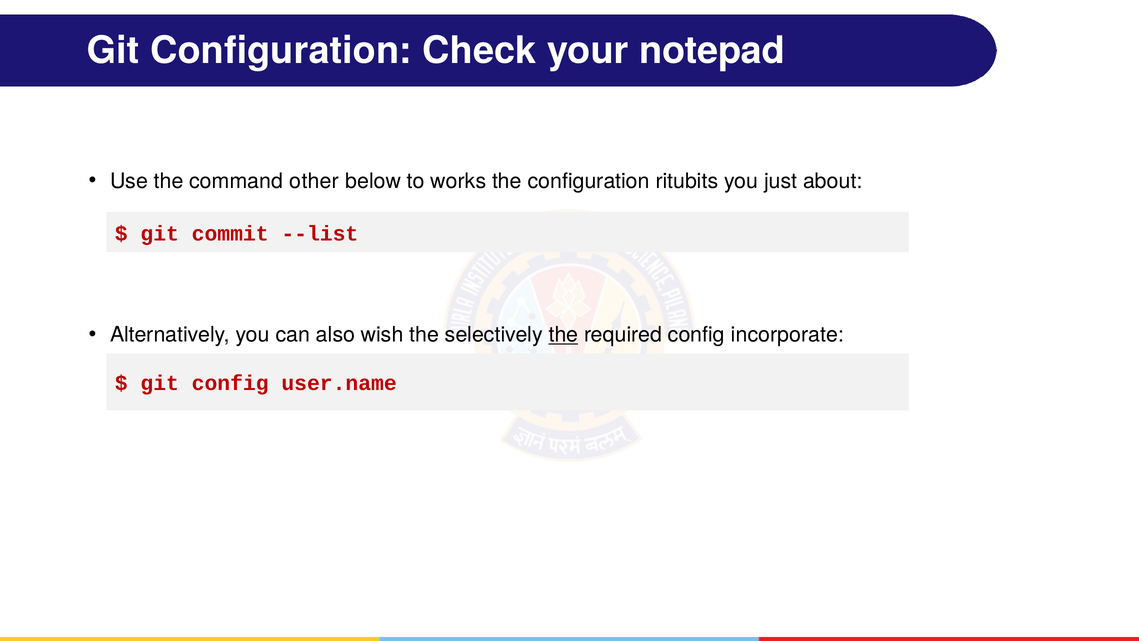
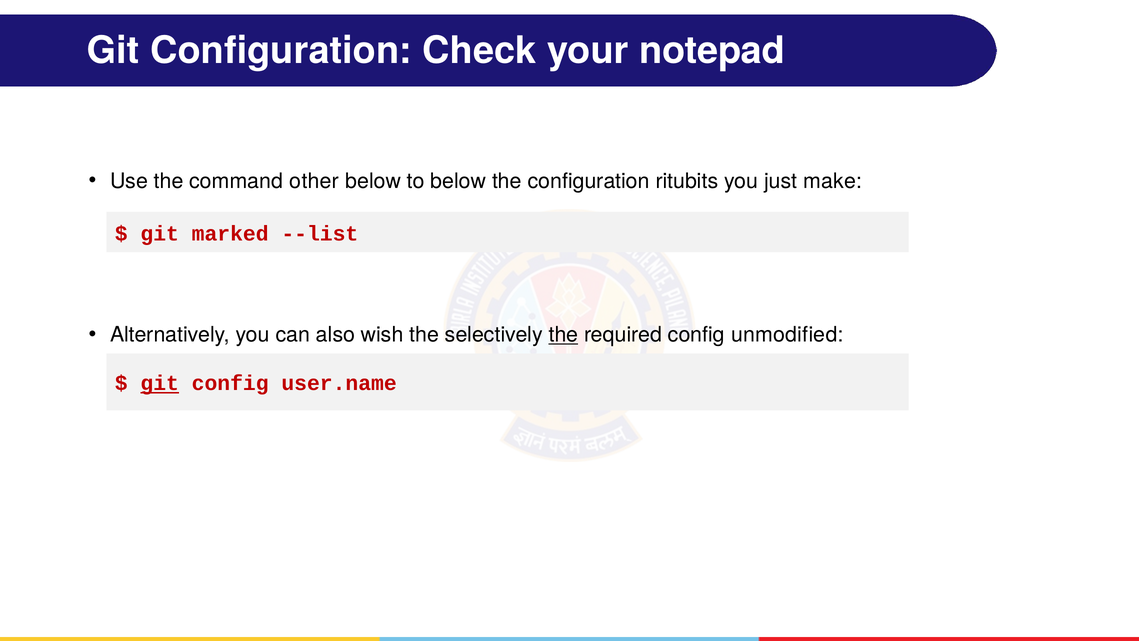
to works: works -> below
about: about -> make
commit: commit -> marked
incorporate: incorporate -> unmodified
git at (160, 383) underline: none -> present
